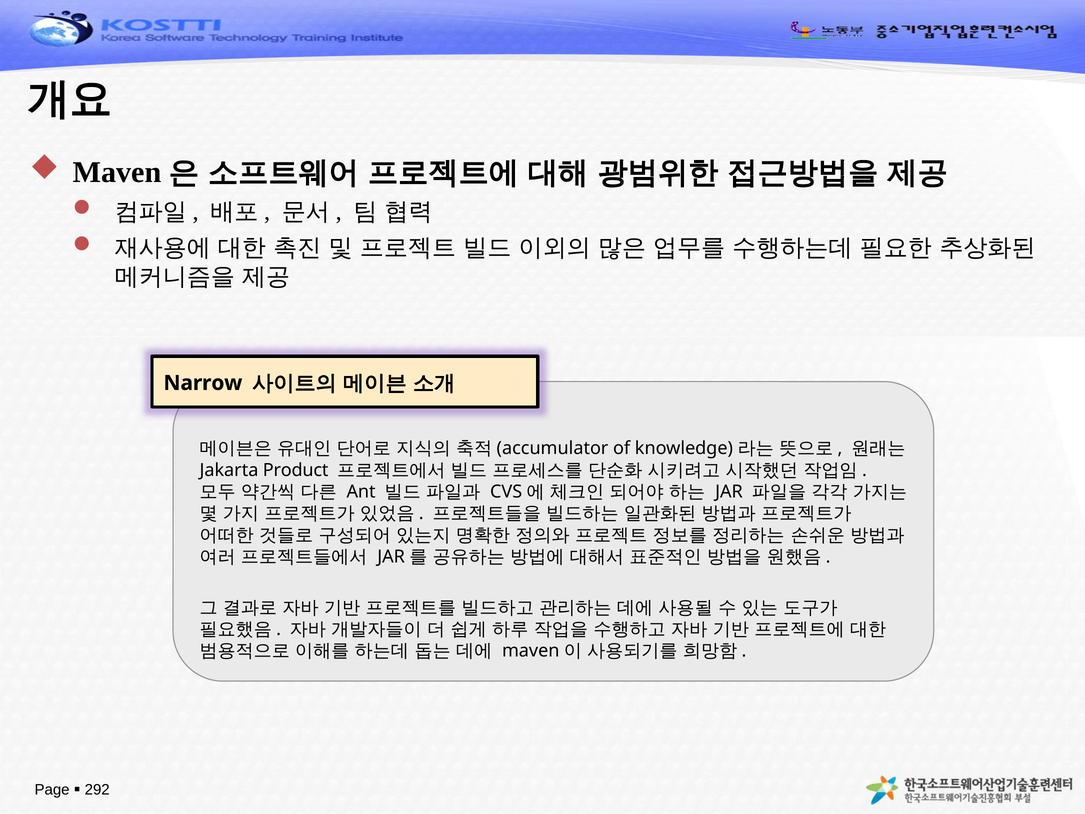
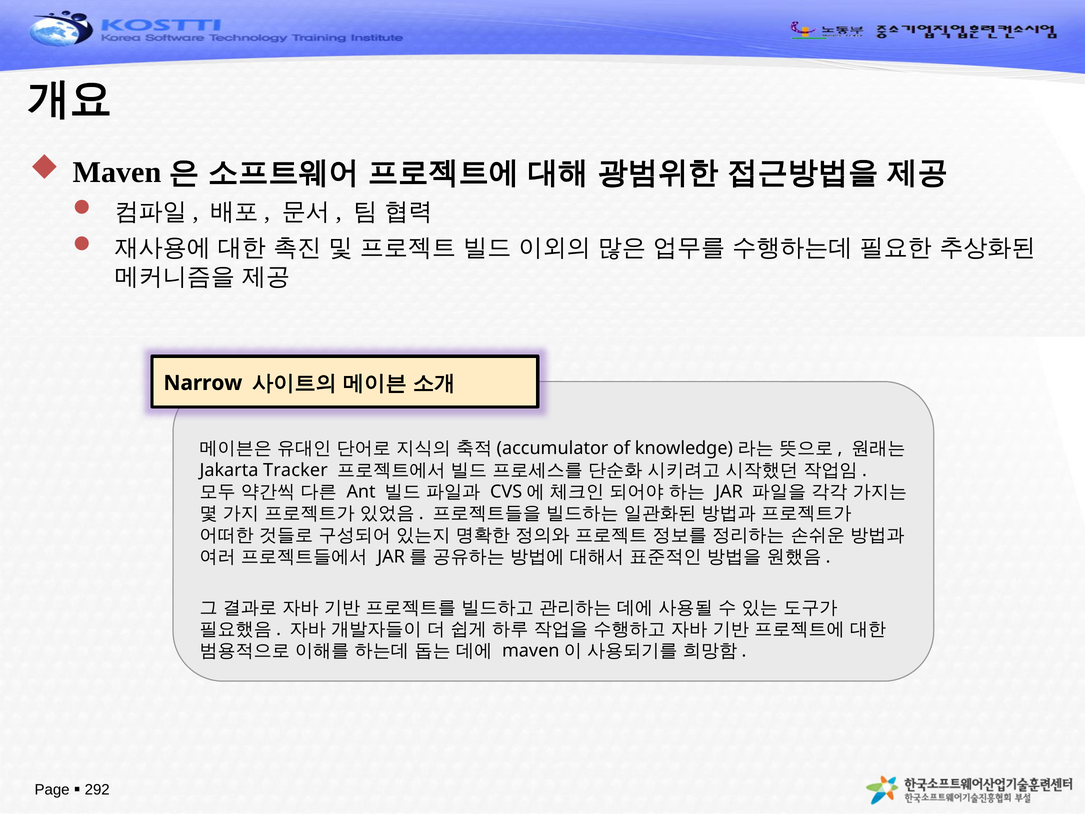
Product: Product -> Tracker
